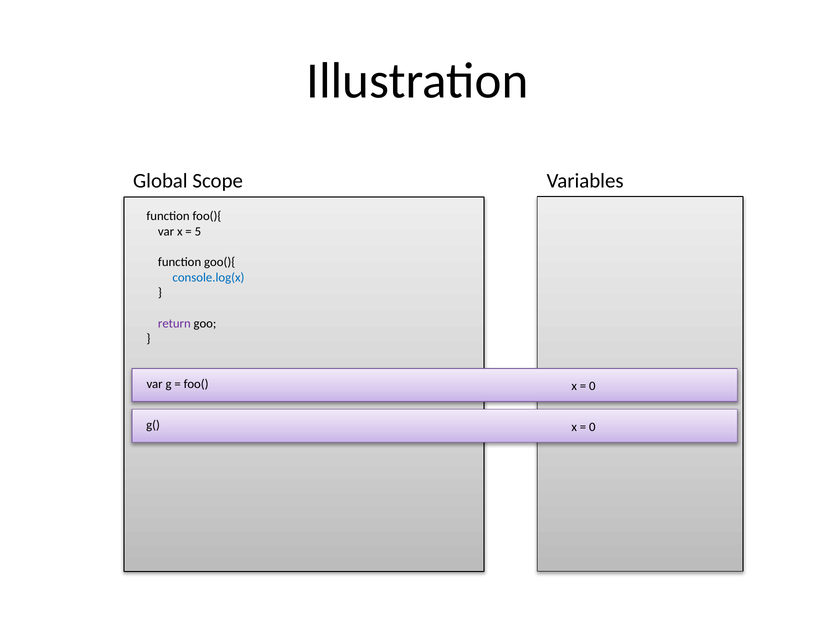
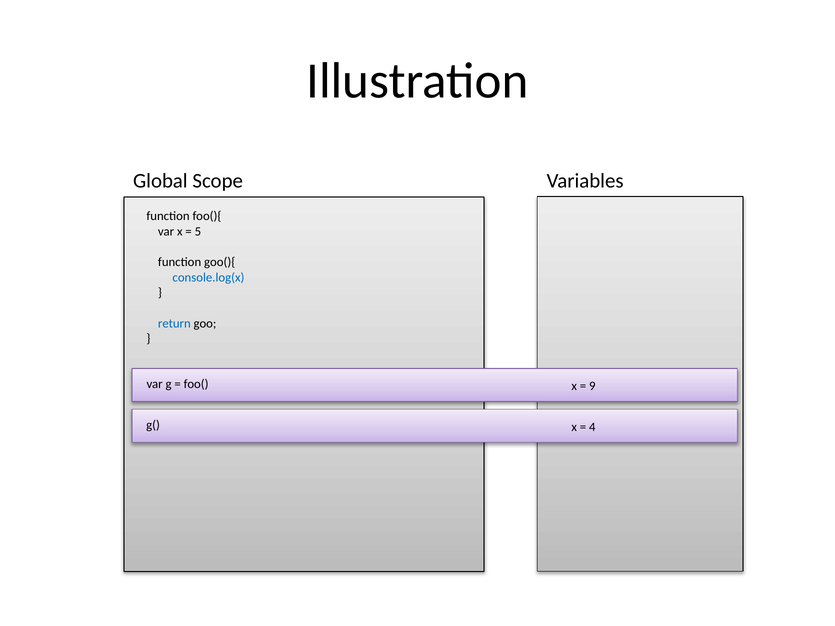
return colour: purple -> blue
0 at (592, 386): 0 -> 9
0 at (592, 427): 0 -> 4
